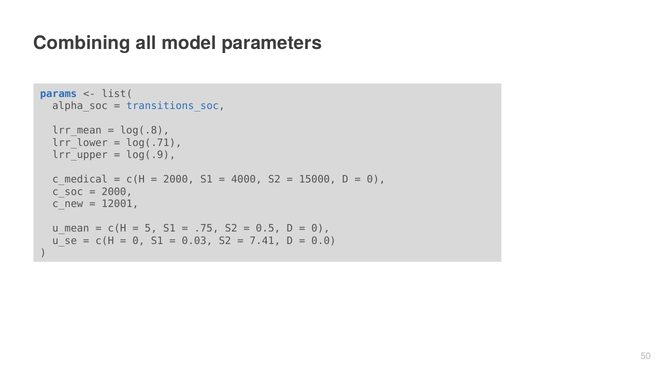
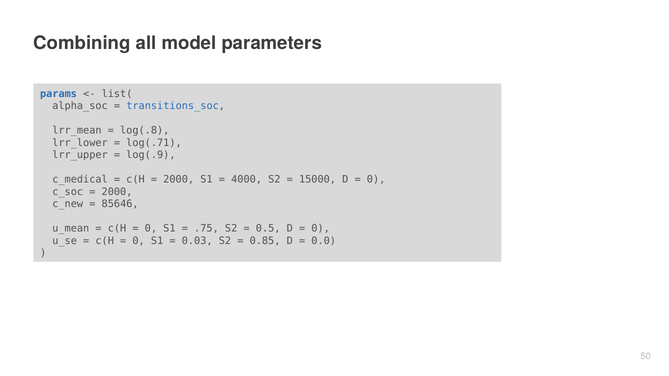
12001: 12001 -> 85646
5 at (151, 229): 5 -> 0
7.41: 7.41 -> 0.85
